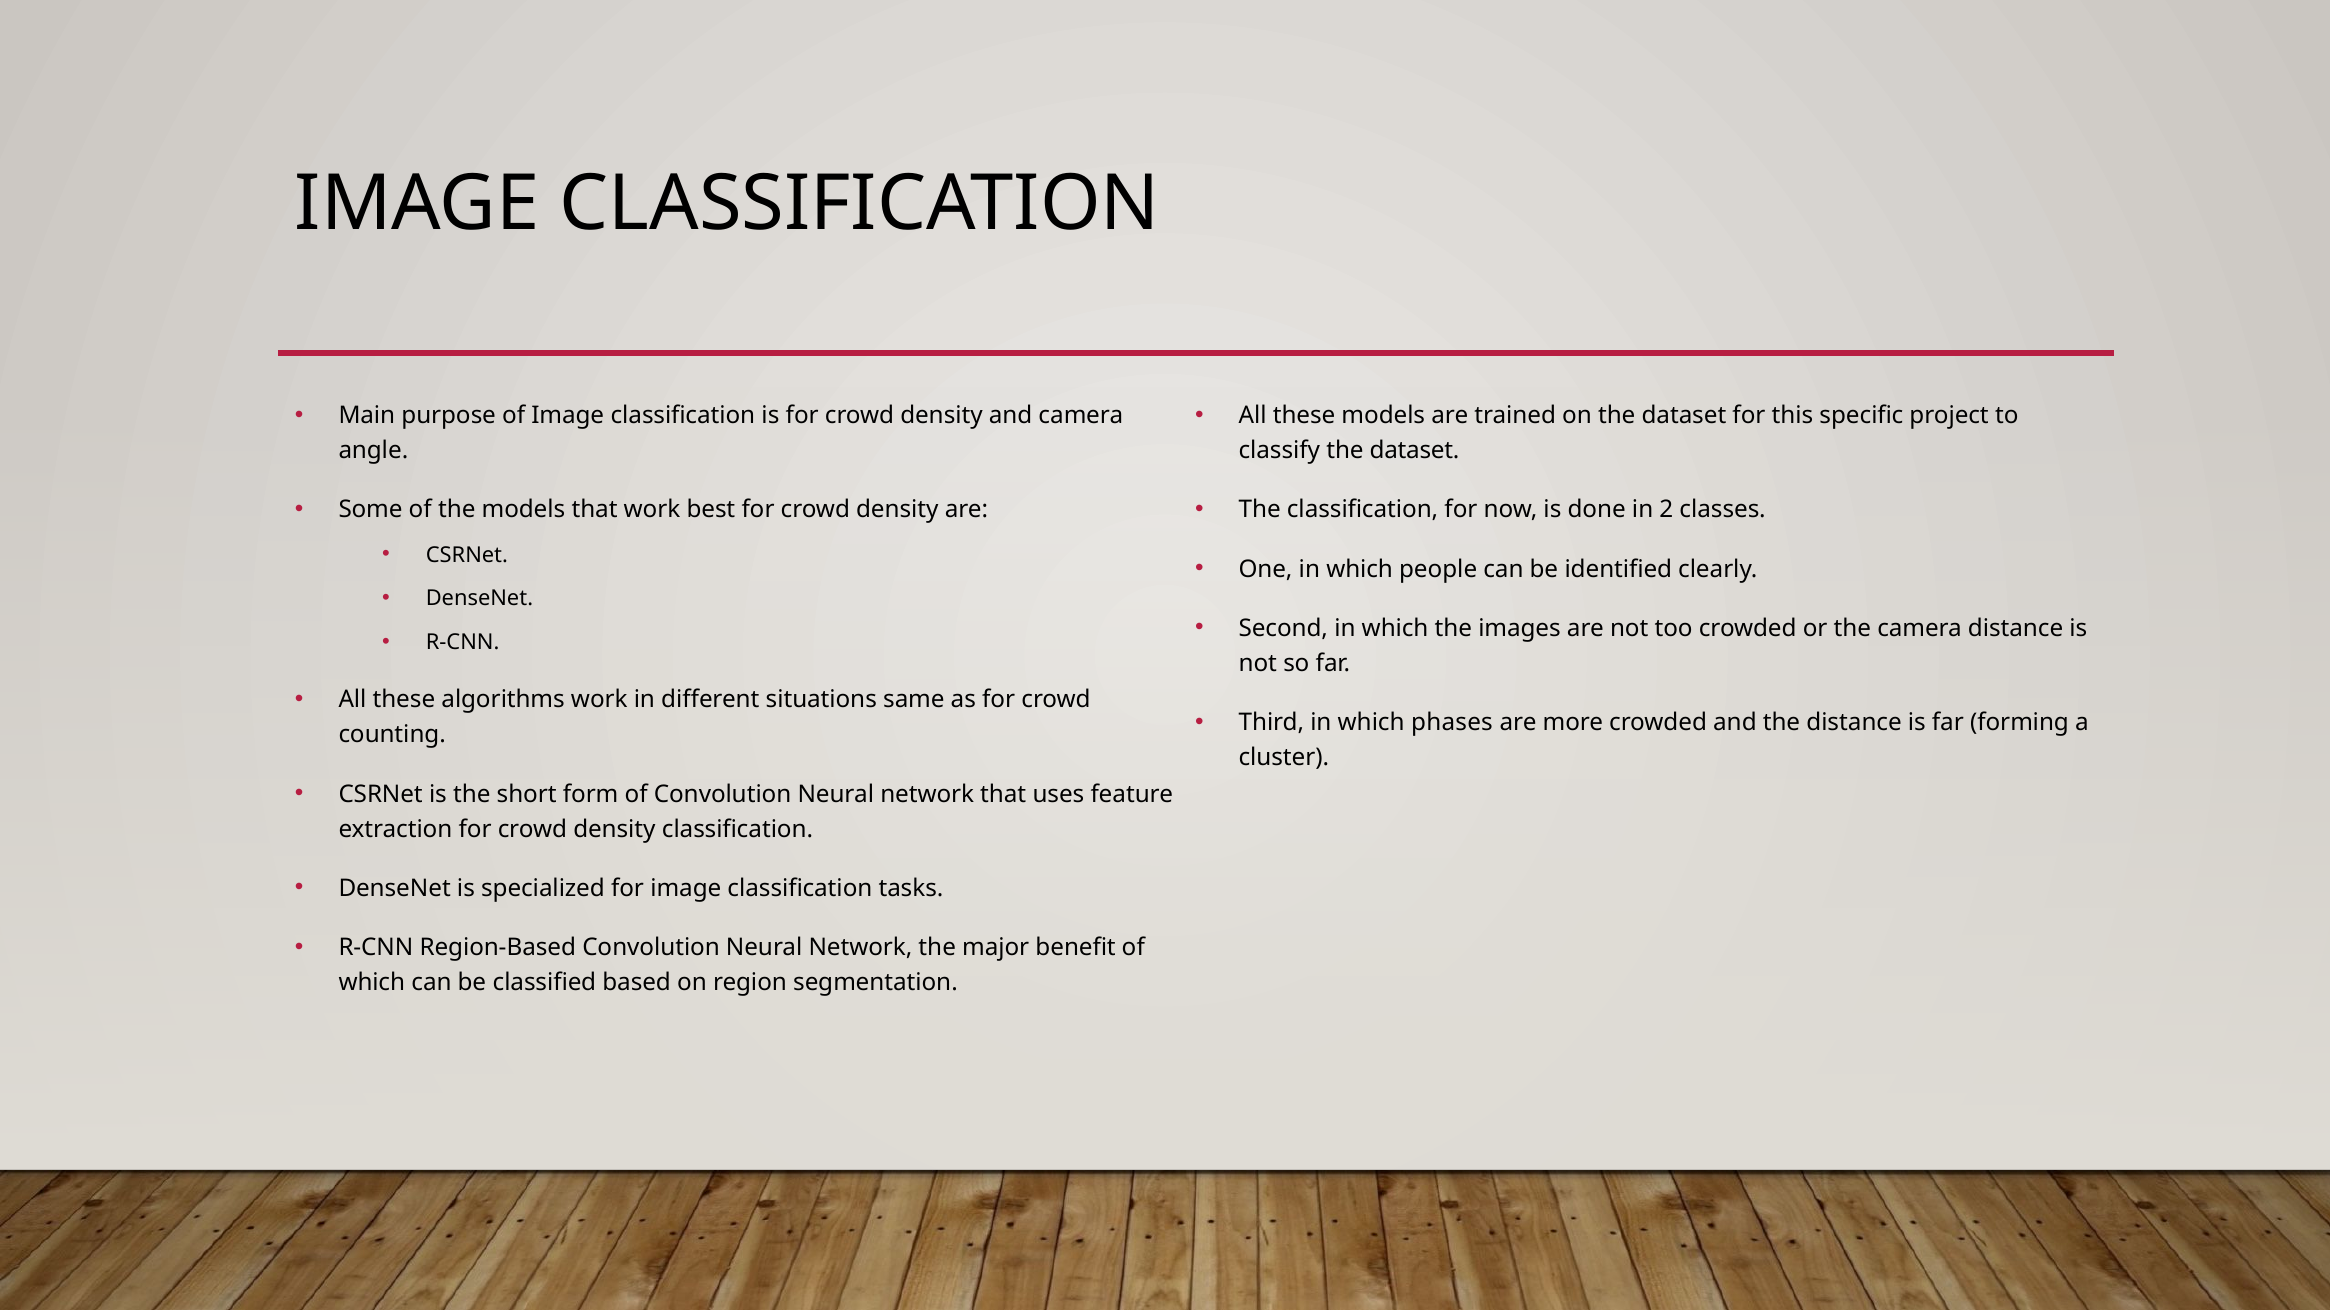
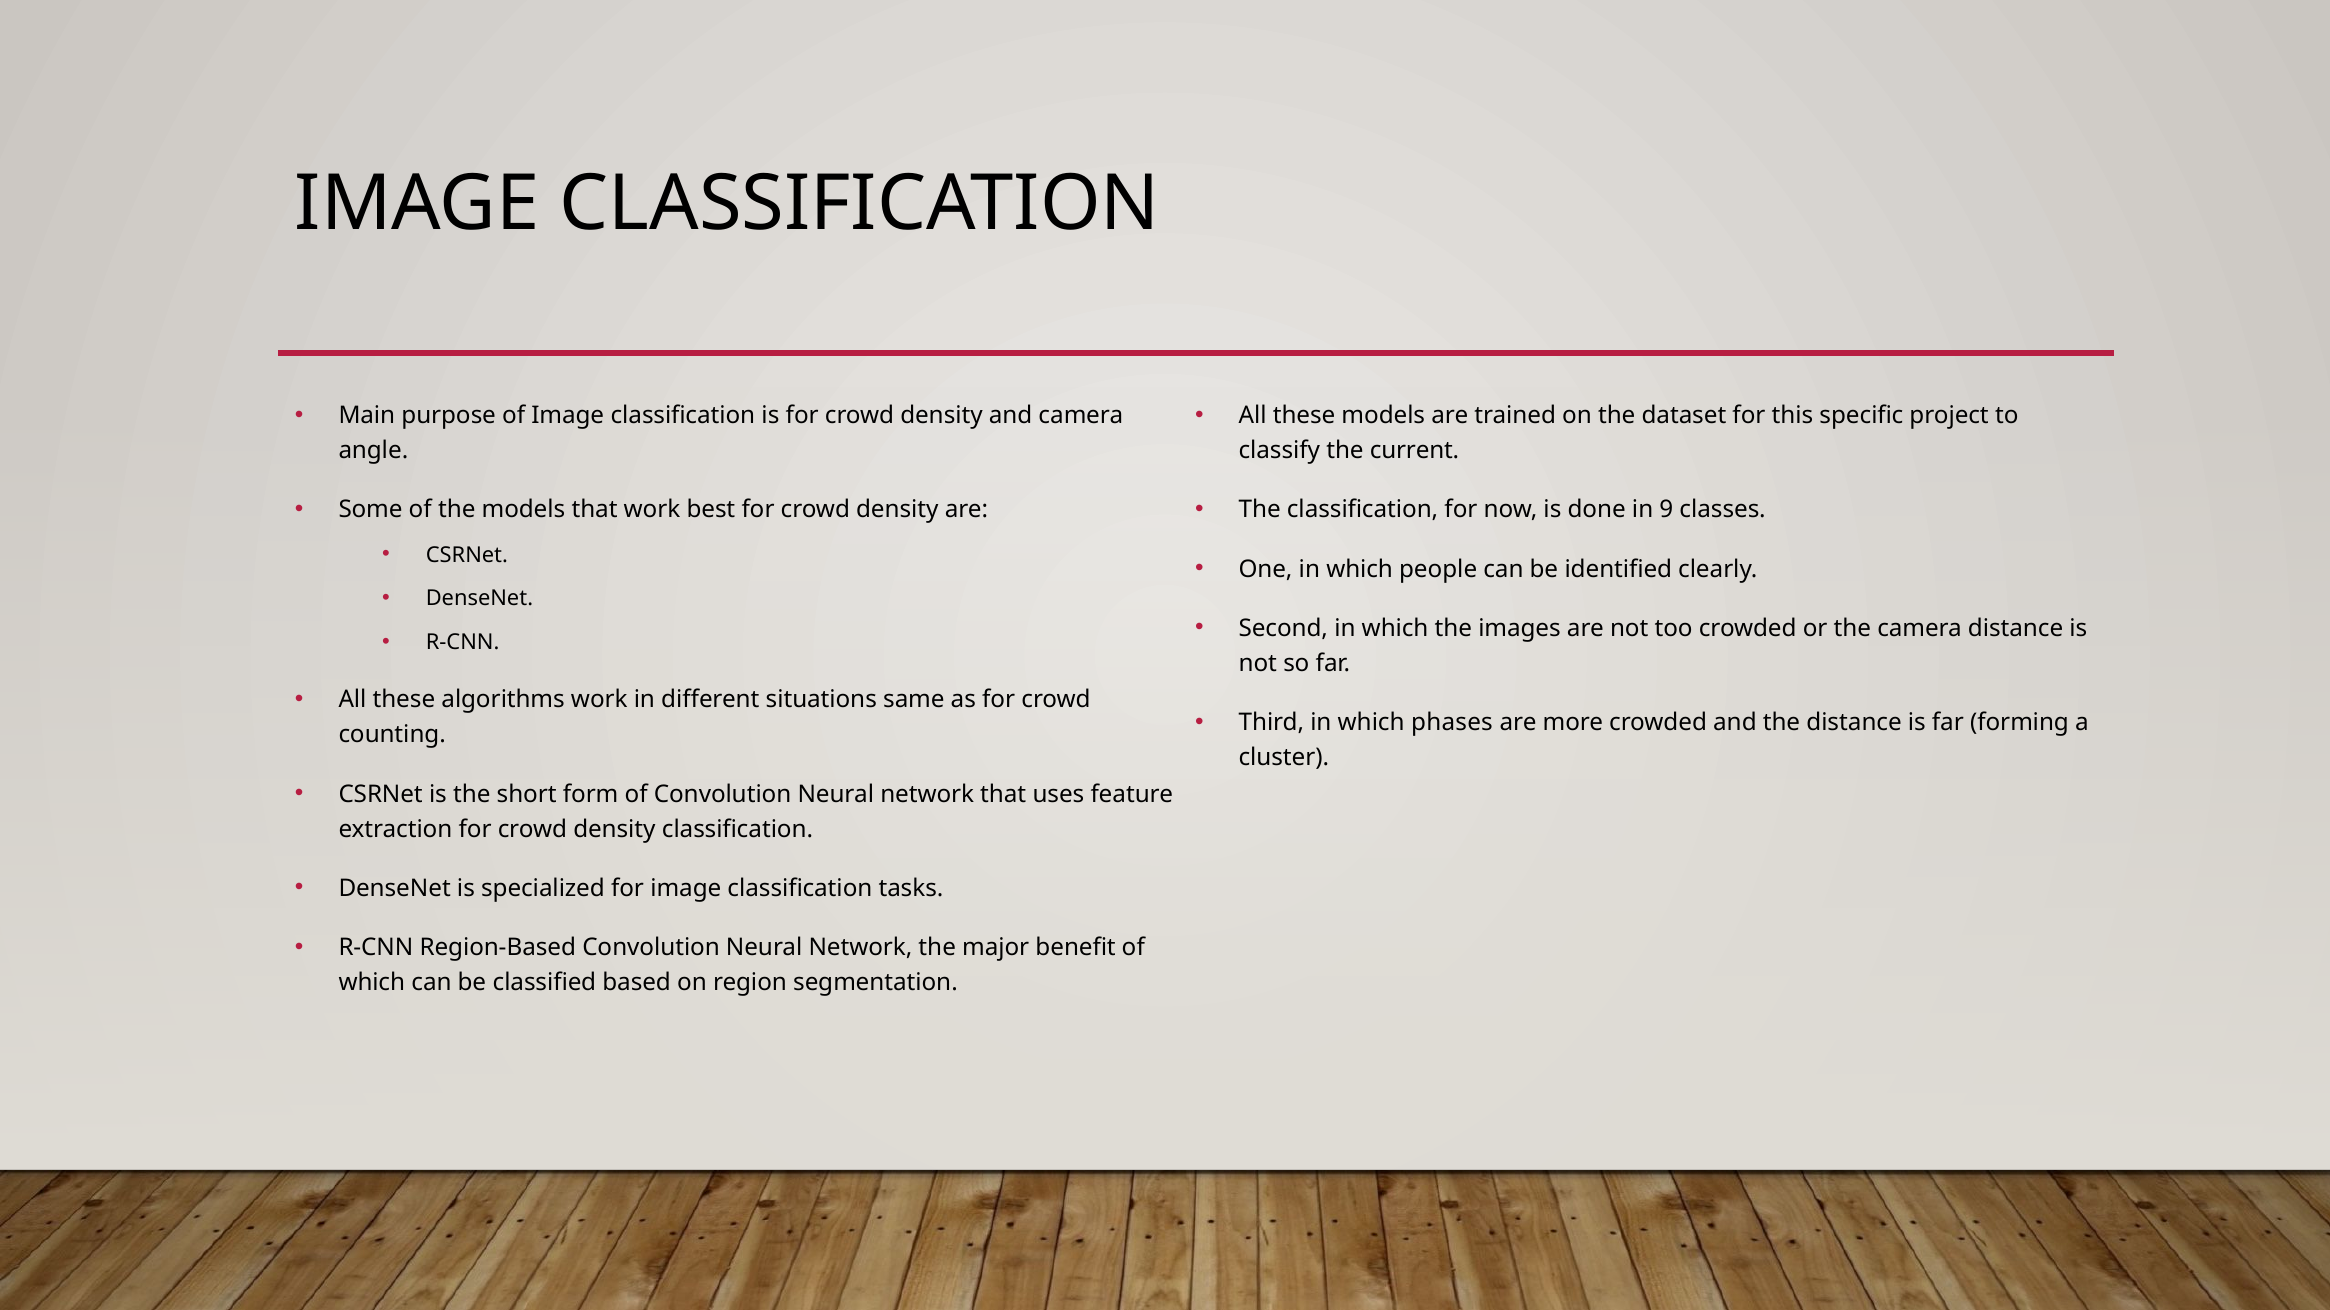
classify the dataset: dataset -> current
2: 2 -> 9
